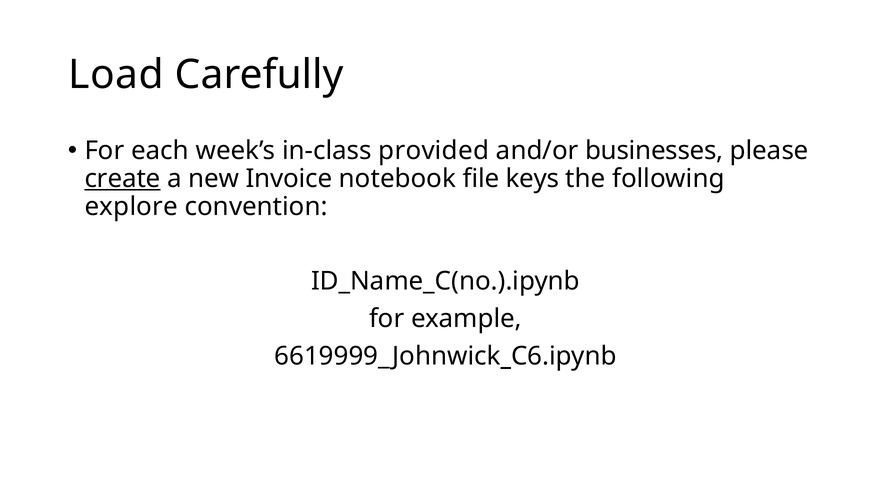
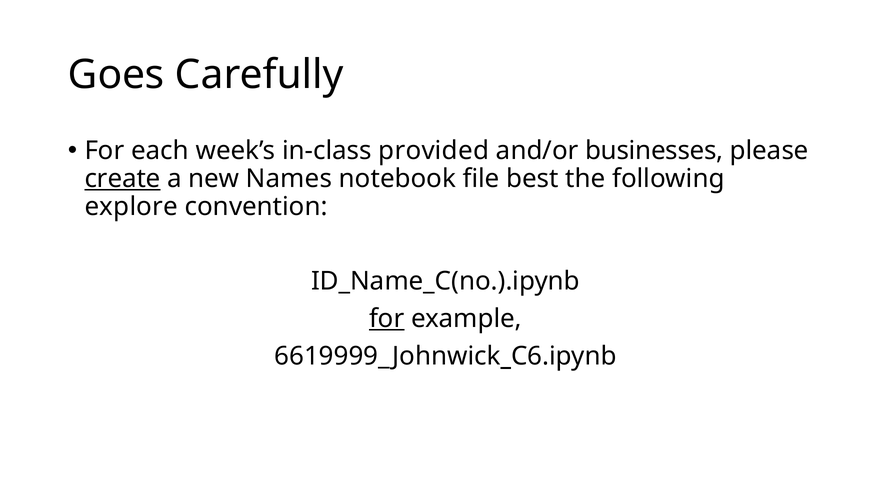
Load: Load -> Goes
Invoice: Invoice -> Names
keys: keys -> best
for at (387, 319) underline: none -> present
